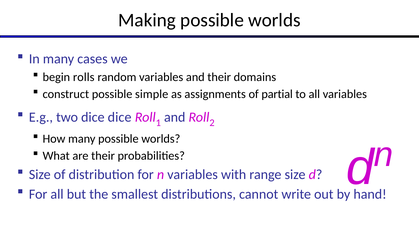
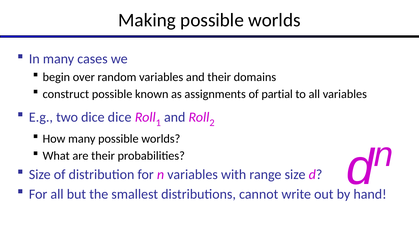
rolls: rolls -> over
simple: simple -> known
